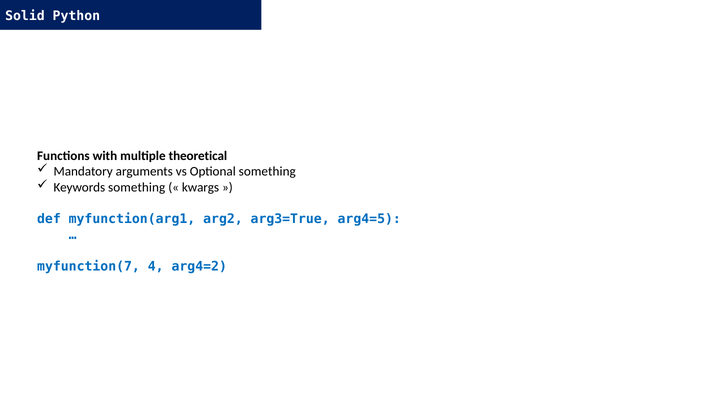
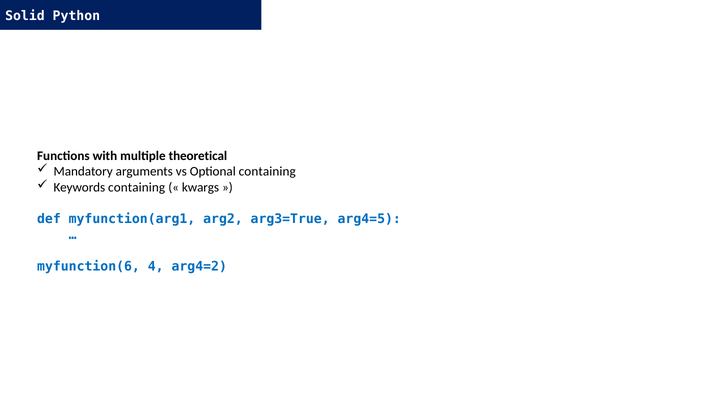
Optional something: something -> containing
Keywords something: something -> containing
myfunction(7: myfunction(7 -> myfunction(6
